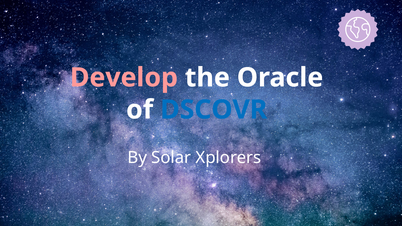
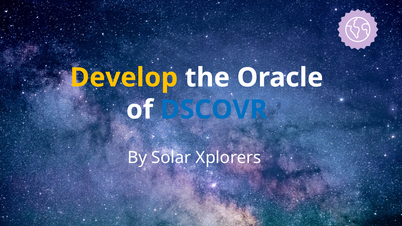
Develop colour: pink -> yellow
